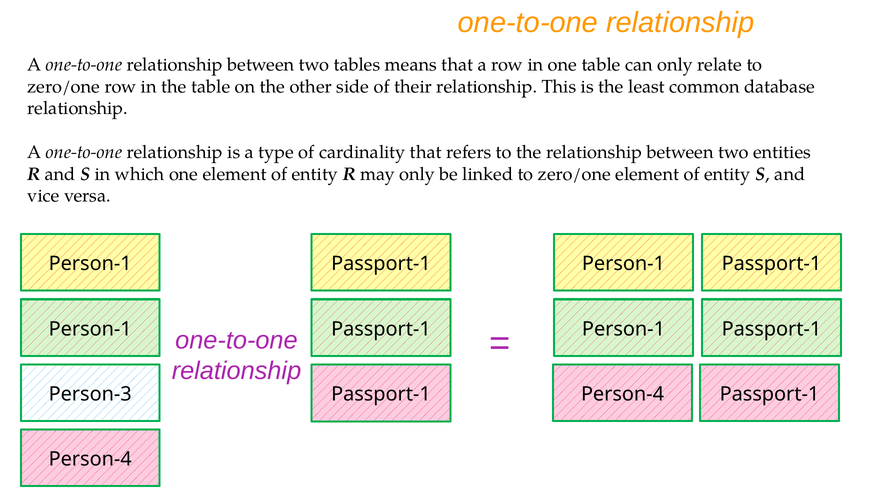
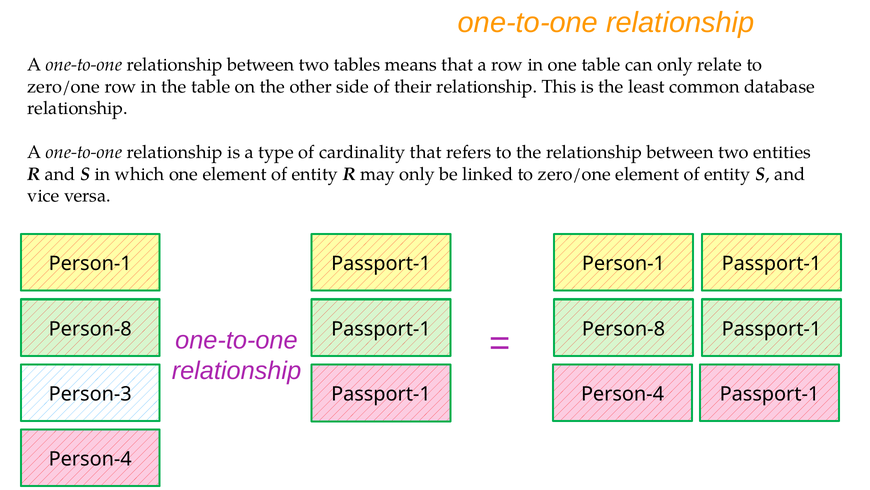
Person-1 at (90, 329): Person-1 -> Person-8
Person-1 at (624, 329): Person-1 -> Person-8
